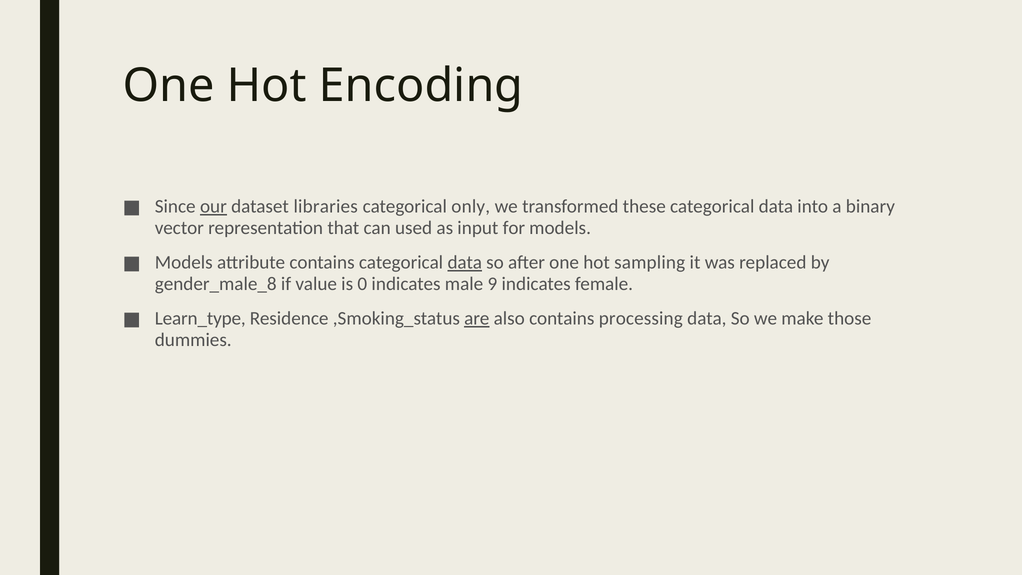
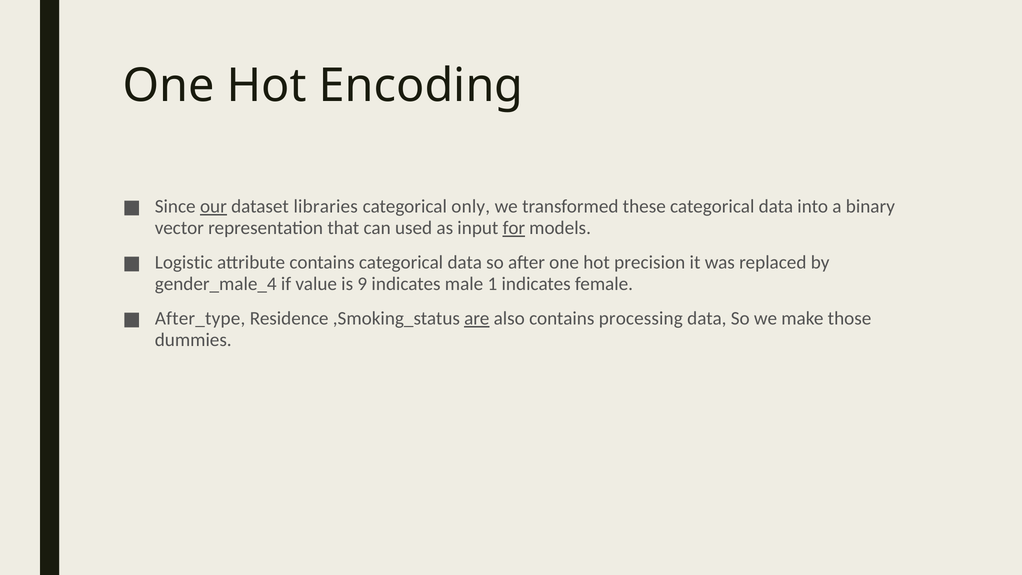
for underline: none -> present
Models at (184, 262): Models -> Logistic
data at (465, 262) underline: present -> none
sampling: sampling -> precision
gender_male_8: gender_male_8 -> gender_male_4
0: 0 -> 9
9: 9 -> 1
Learn_type: Learn_type -> After_type
